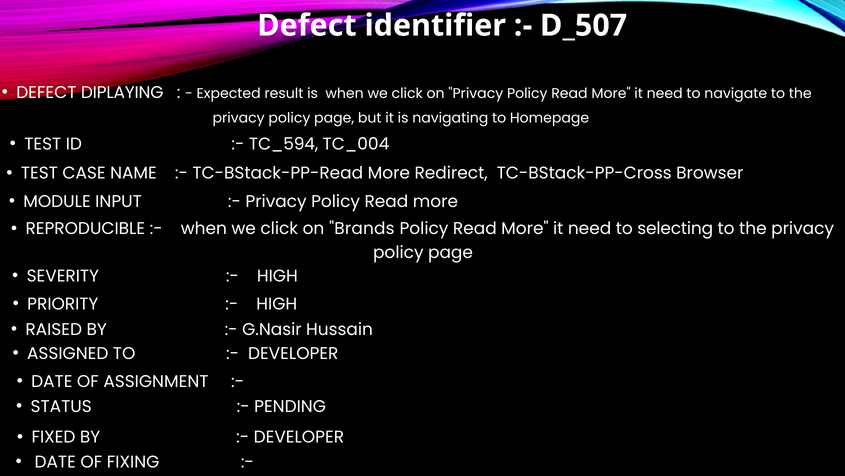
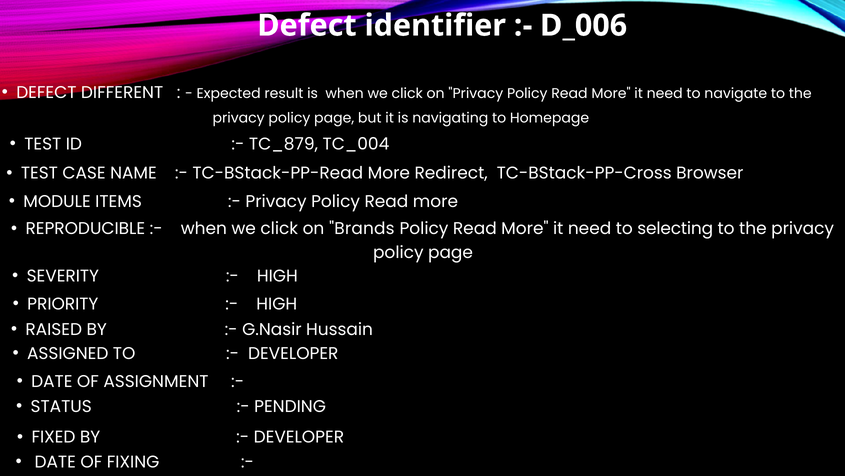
D_507: D_507 -> D_006
DIPLAYING: DIPLAYING -> DIFFERENT
TC_594: TC_594 -> TC_879
INPUT: INPUT -> ITEMS
